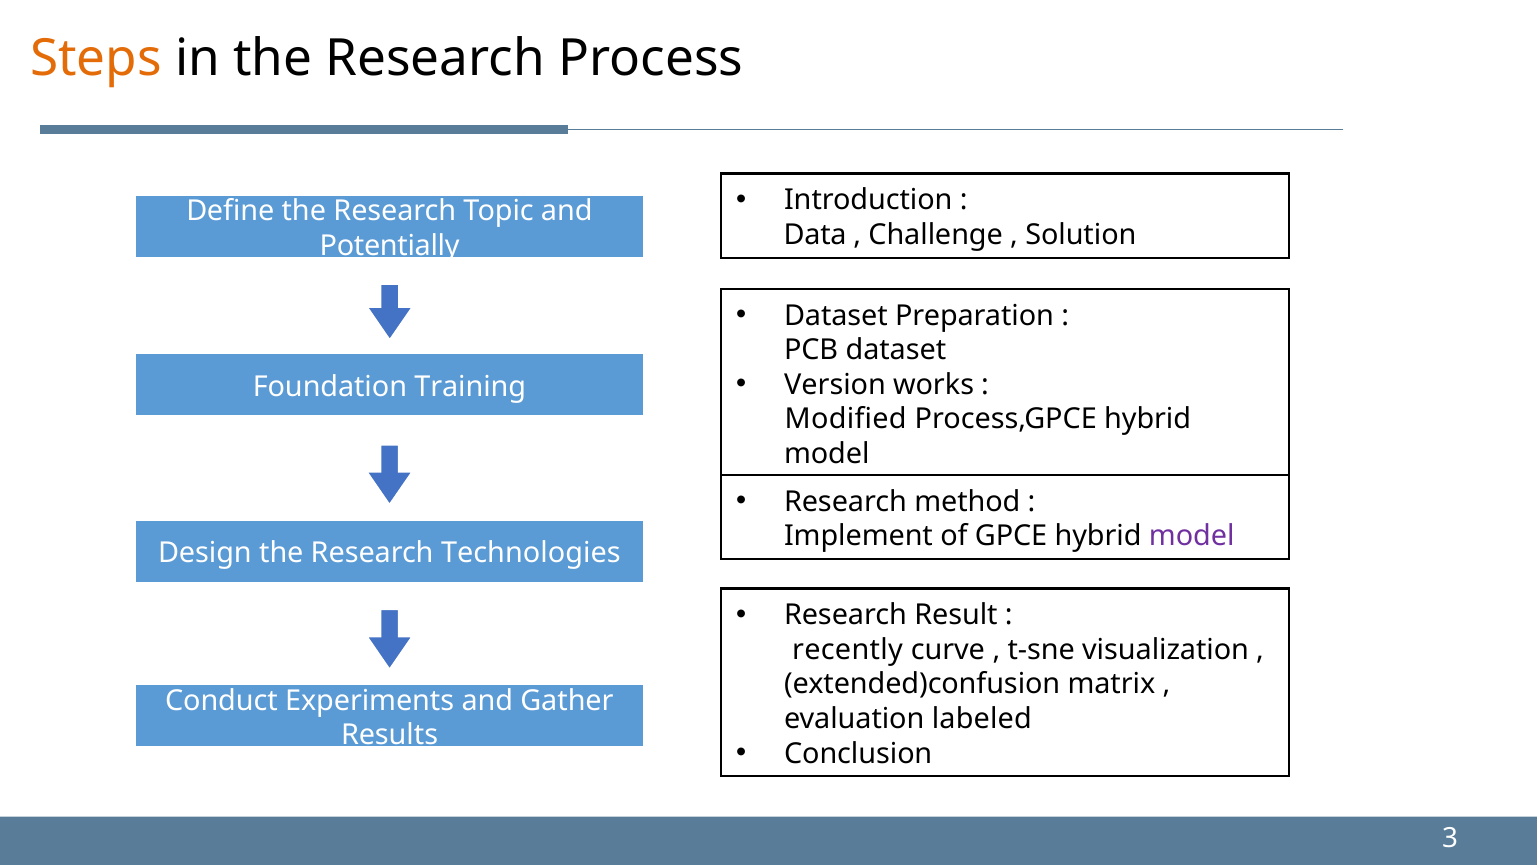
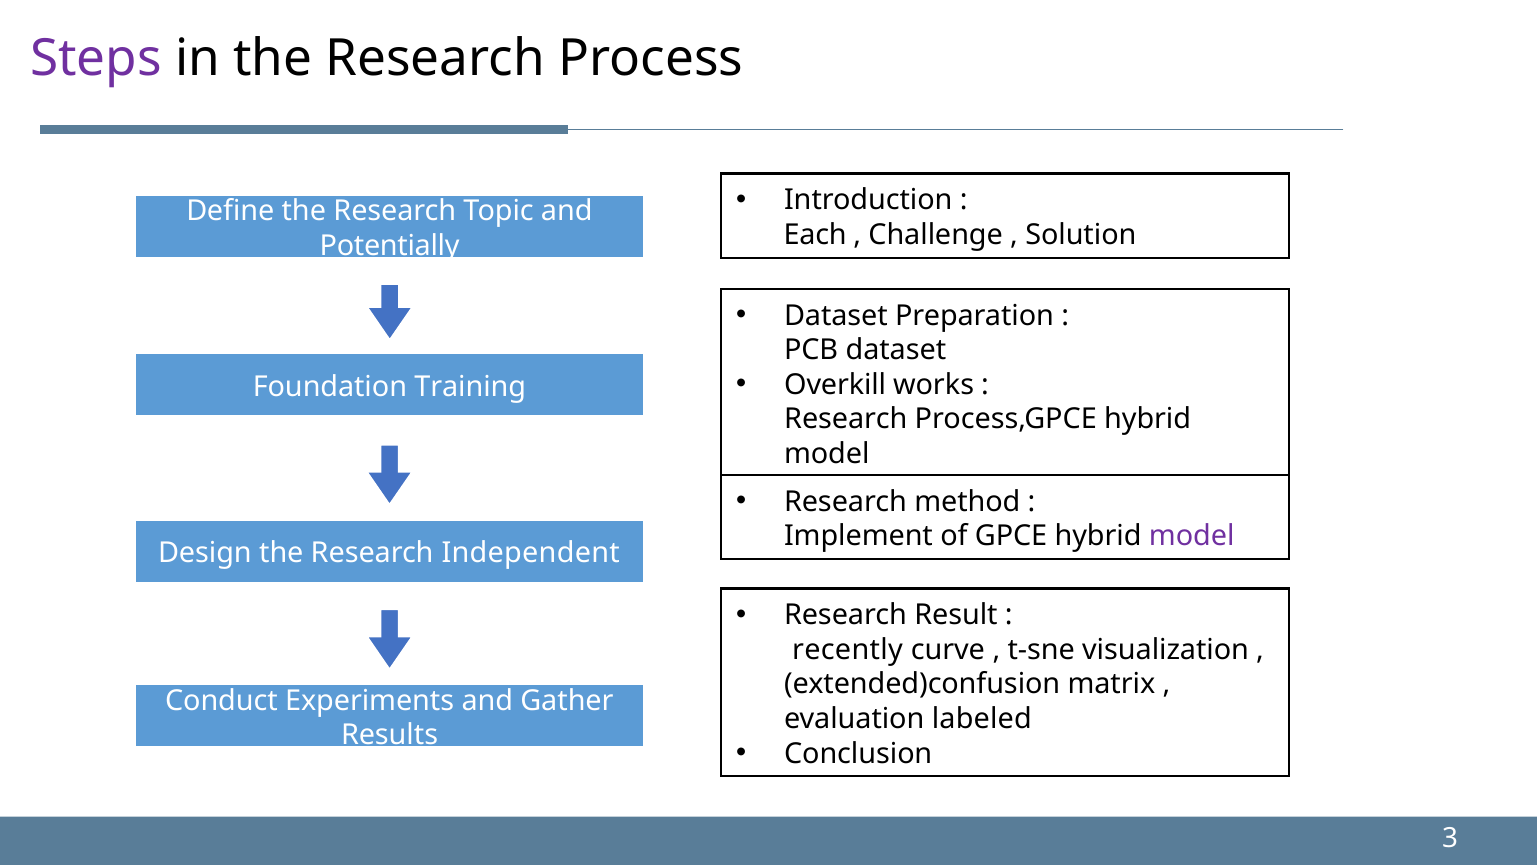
Steps colour: orange -> purple
Data: Data -> Each
Version: Version -> Overkill
Modified at (846, 419): Modified -> Research
Technologies: Technologies -> Independent
